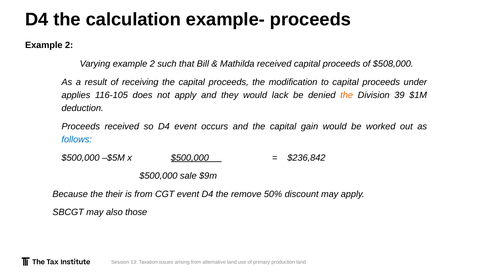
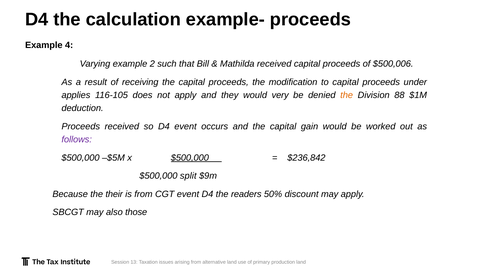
2 at (69, 45): 2 -> 4
$508,000: $508,000 -> $500,006
lack: lack -> very
39: 39 -> 88
follows colour: blue -> purple
sale: sale -> split
remove: remove -> readers
